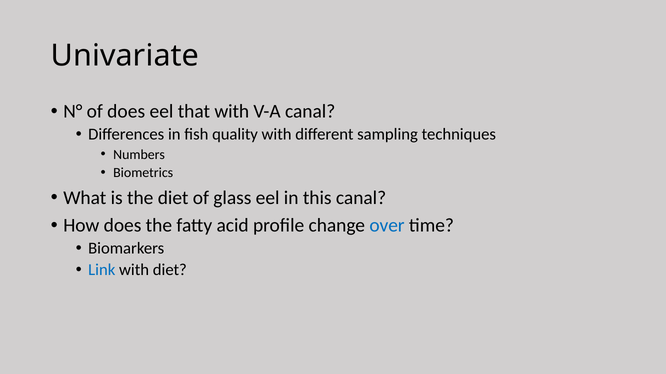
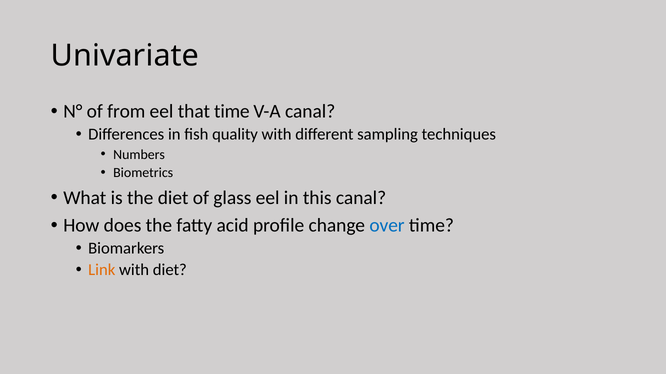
of does: does -> from
that with: with -> time
Link colour: blue -> orange
